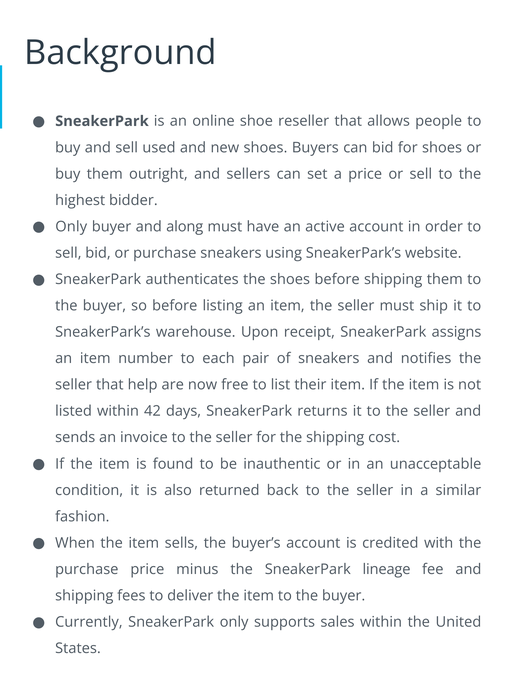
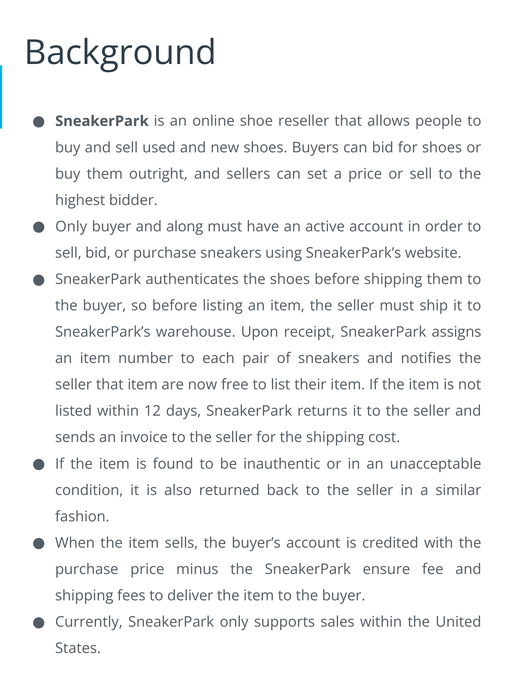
that help: help -> item
42: 42 -> 12
lineage: lineage -> ensure
